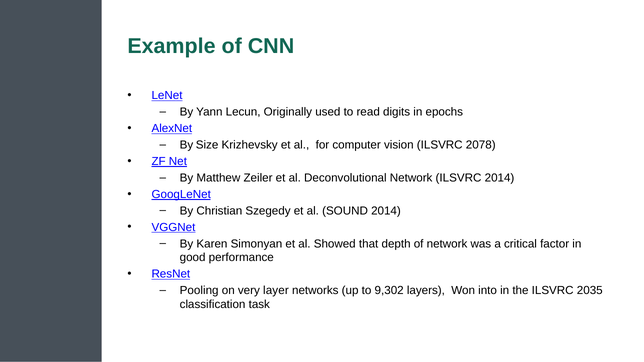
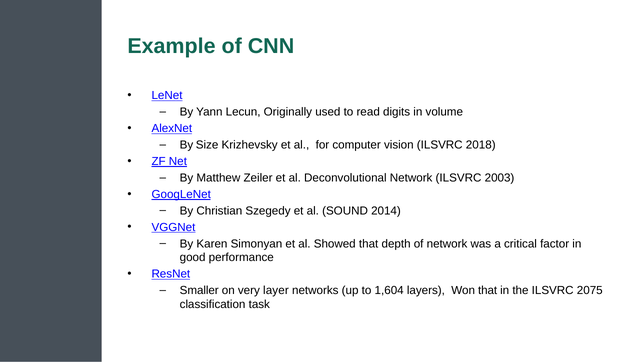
epochs: epochs -> volume
2078: 2078 -> 2018
ILSVRC 2014: 2014 -> 2003
Pooling: Pooling -> Smaller
9,302: 9,302 -> 1,604
Won into: into -> that
2035: 2035 -> 2075
